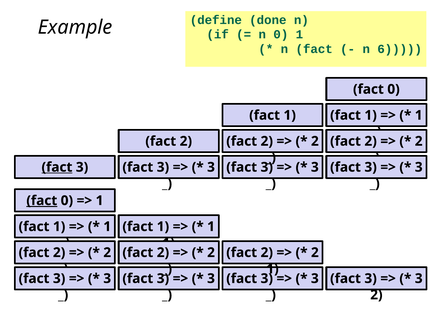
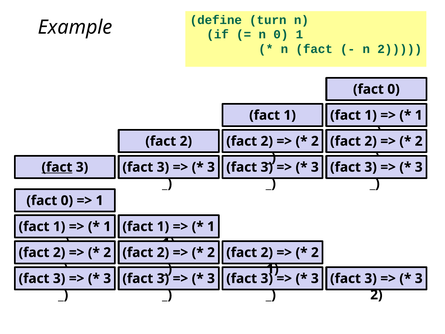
done: done -> turn
n 6: 6 -> 2
fact at (42, 200) underline: present -> none
